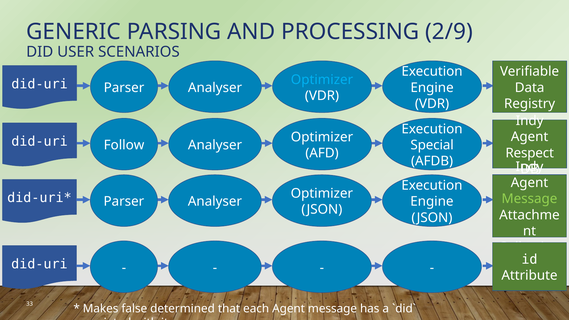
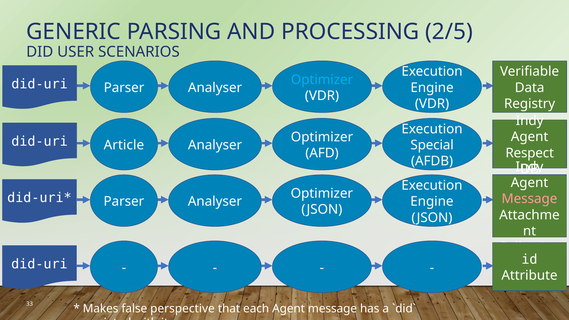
2/9: 2/9 -> 2/5
Follow: Follow -> Article
Message at (529, 199) colour: light green -> pink
determined: determined -> perspective
